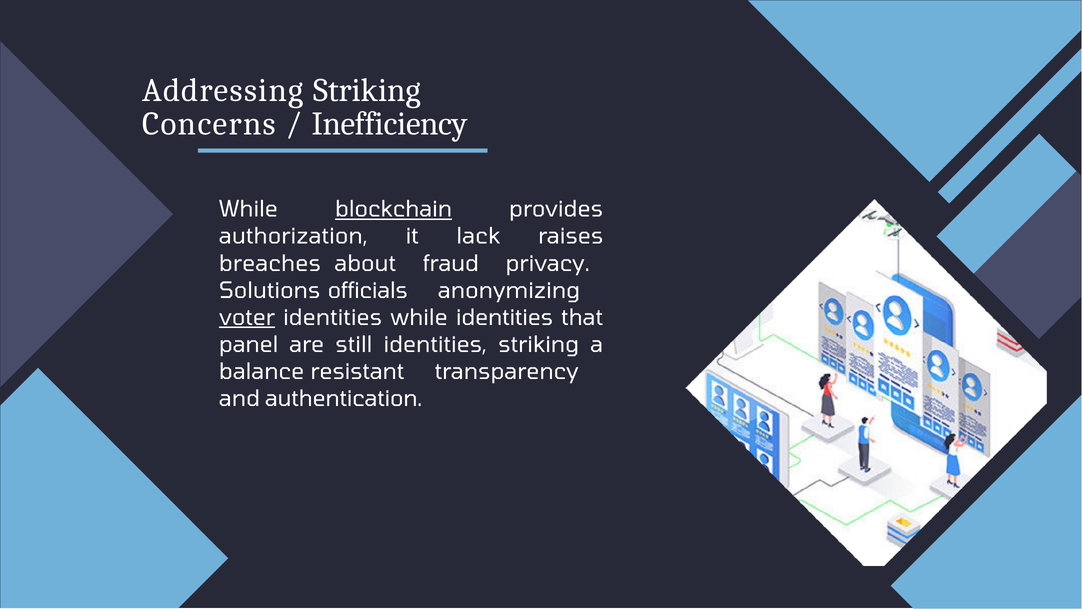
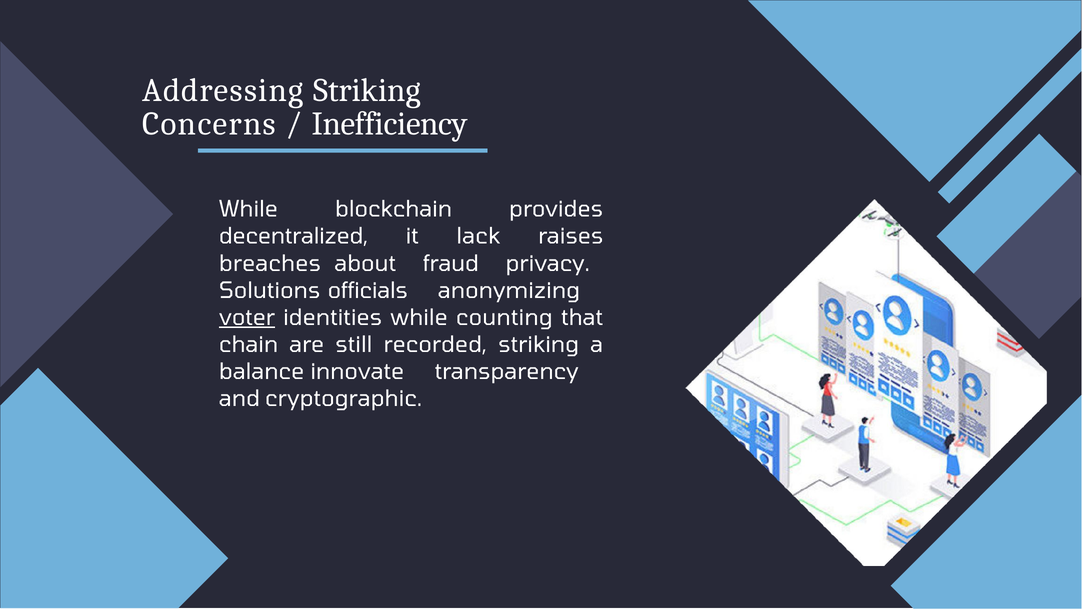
blockchain underline: present -> none
authorization: authorization -> decentralized
while identities: identities -> counting
panel: panel -> chain
still identities: identities -> recorded
resistant: resistant -> innovate
authentication: authentication -> cryptographic
